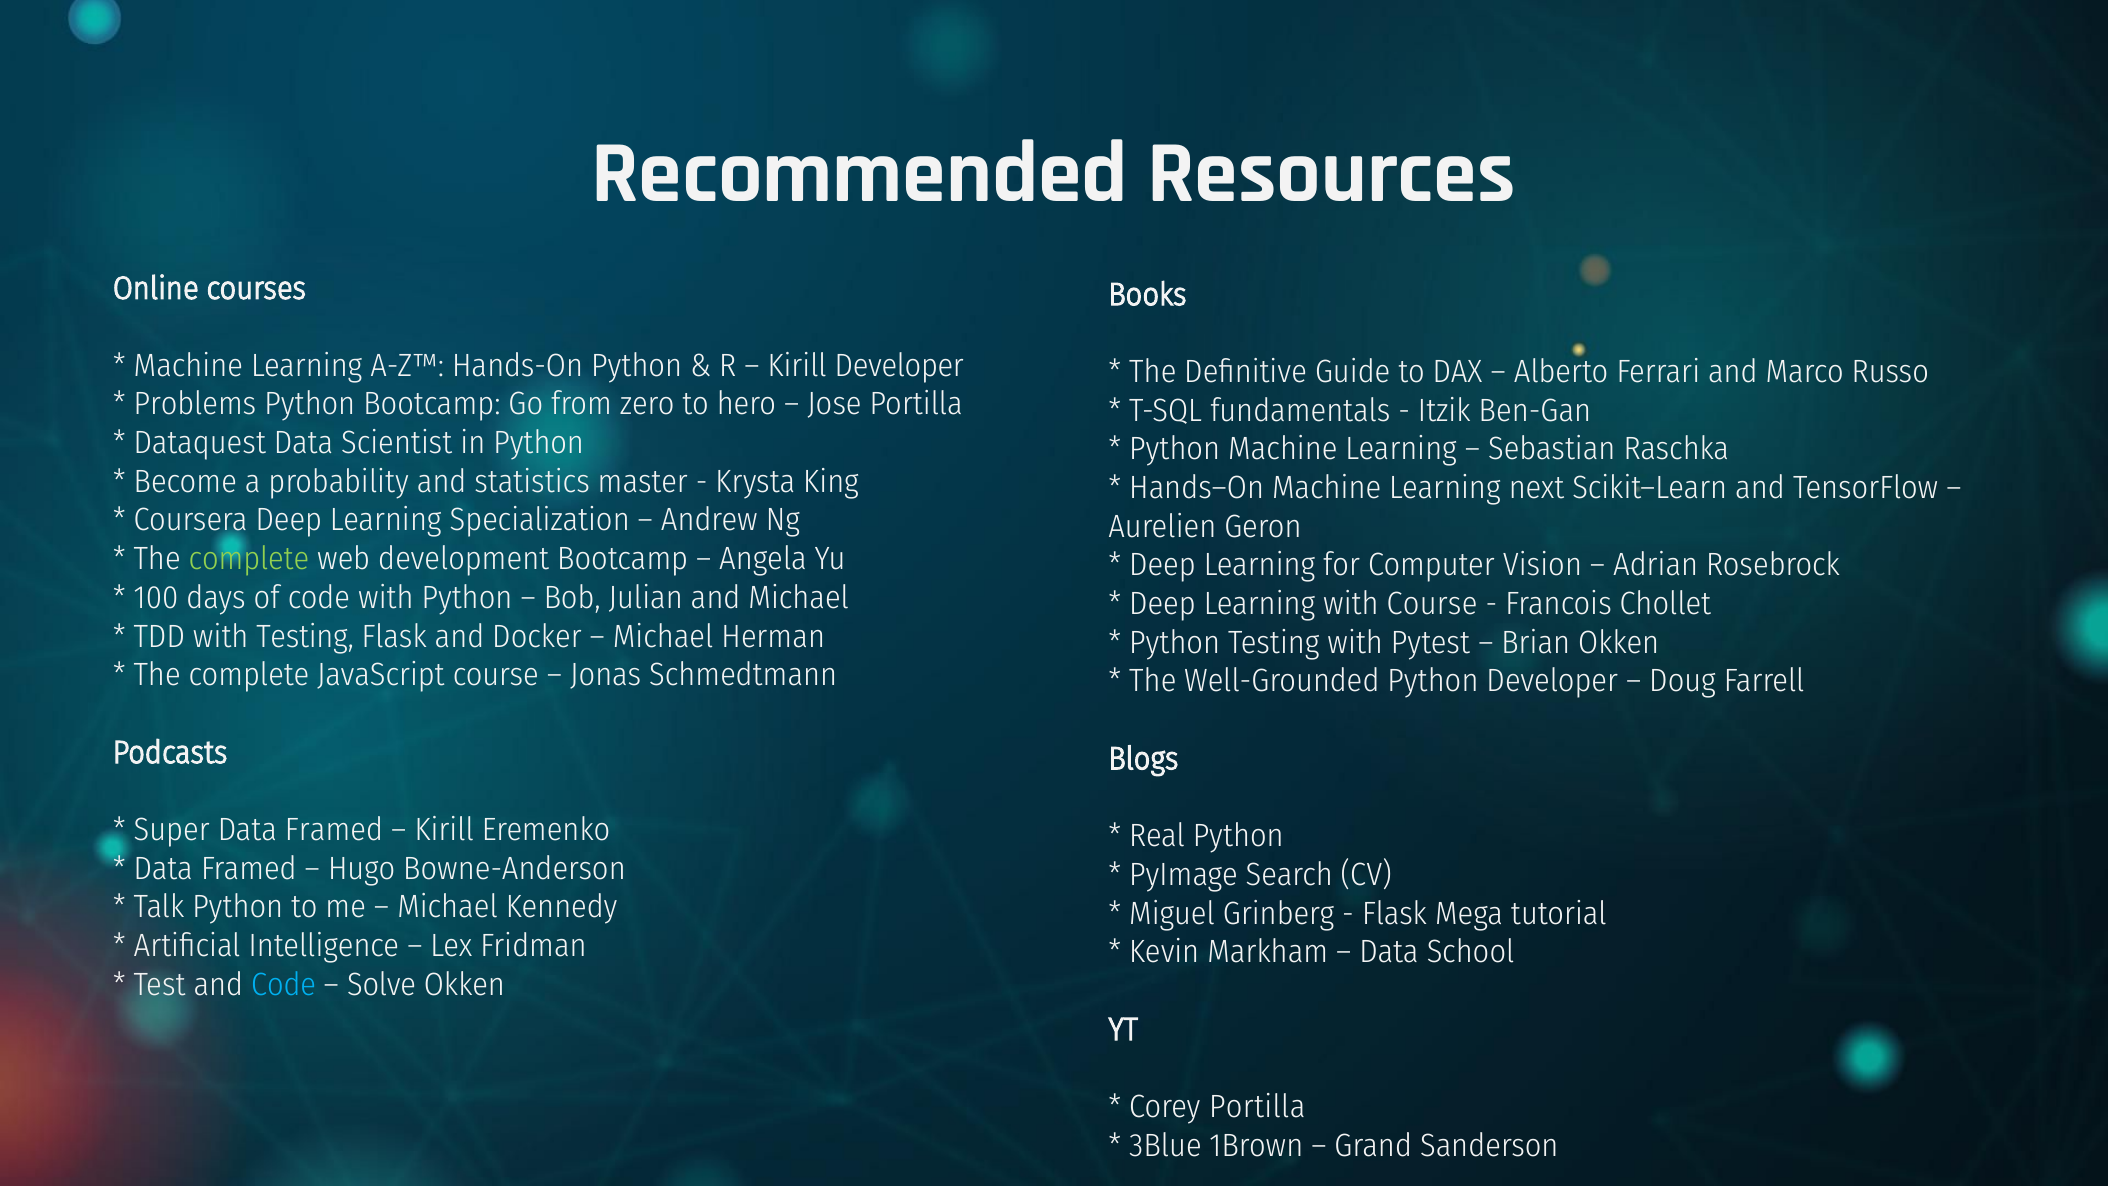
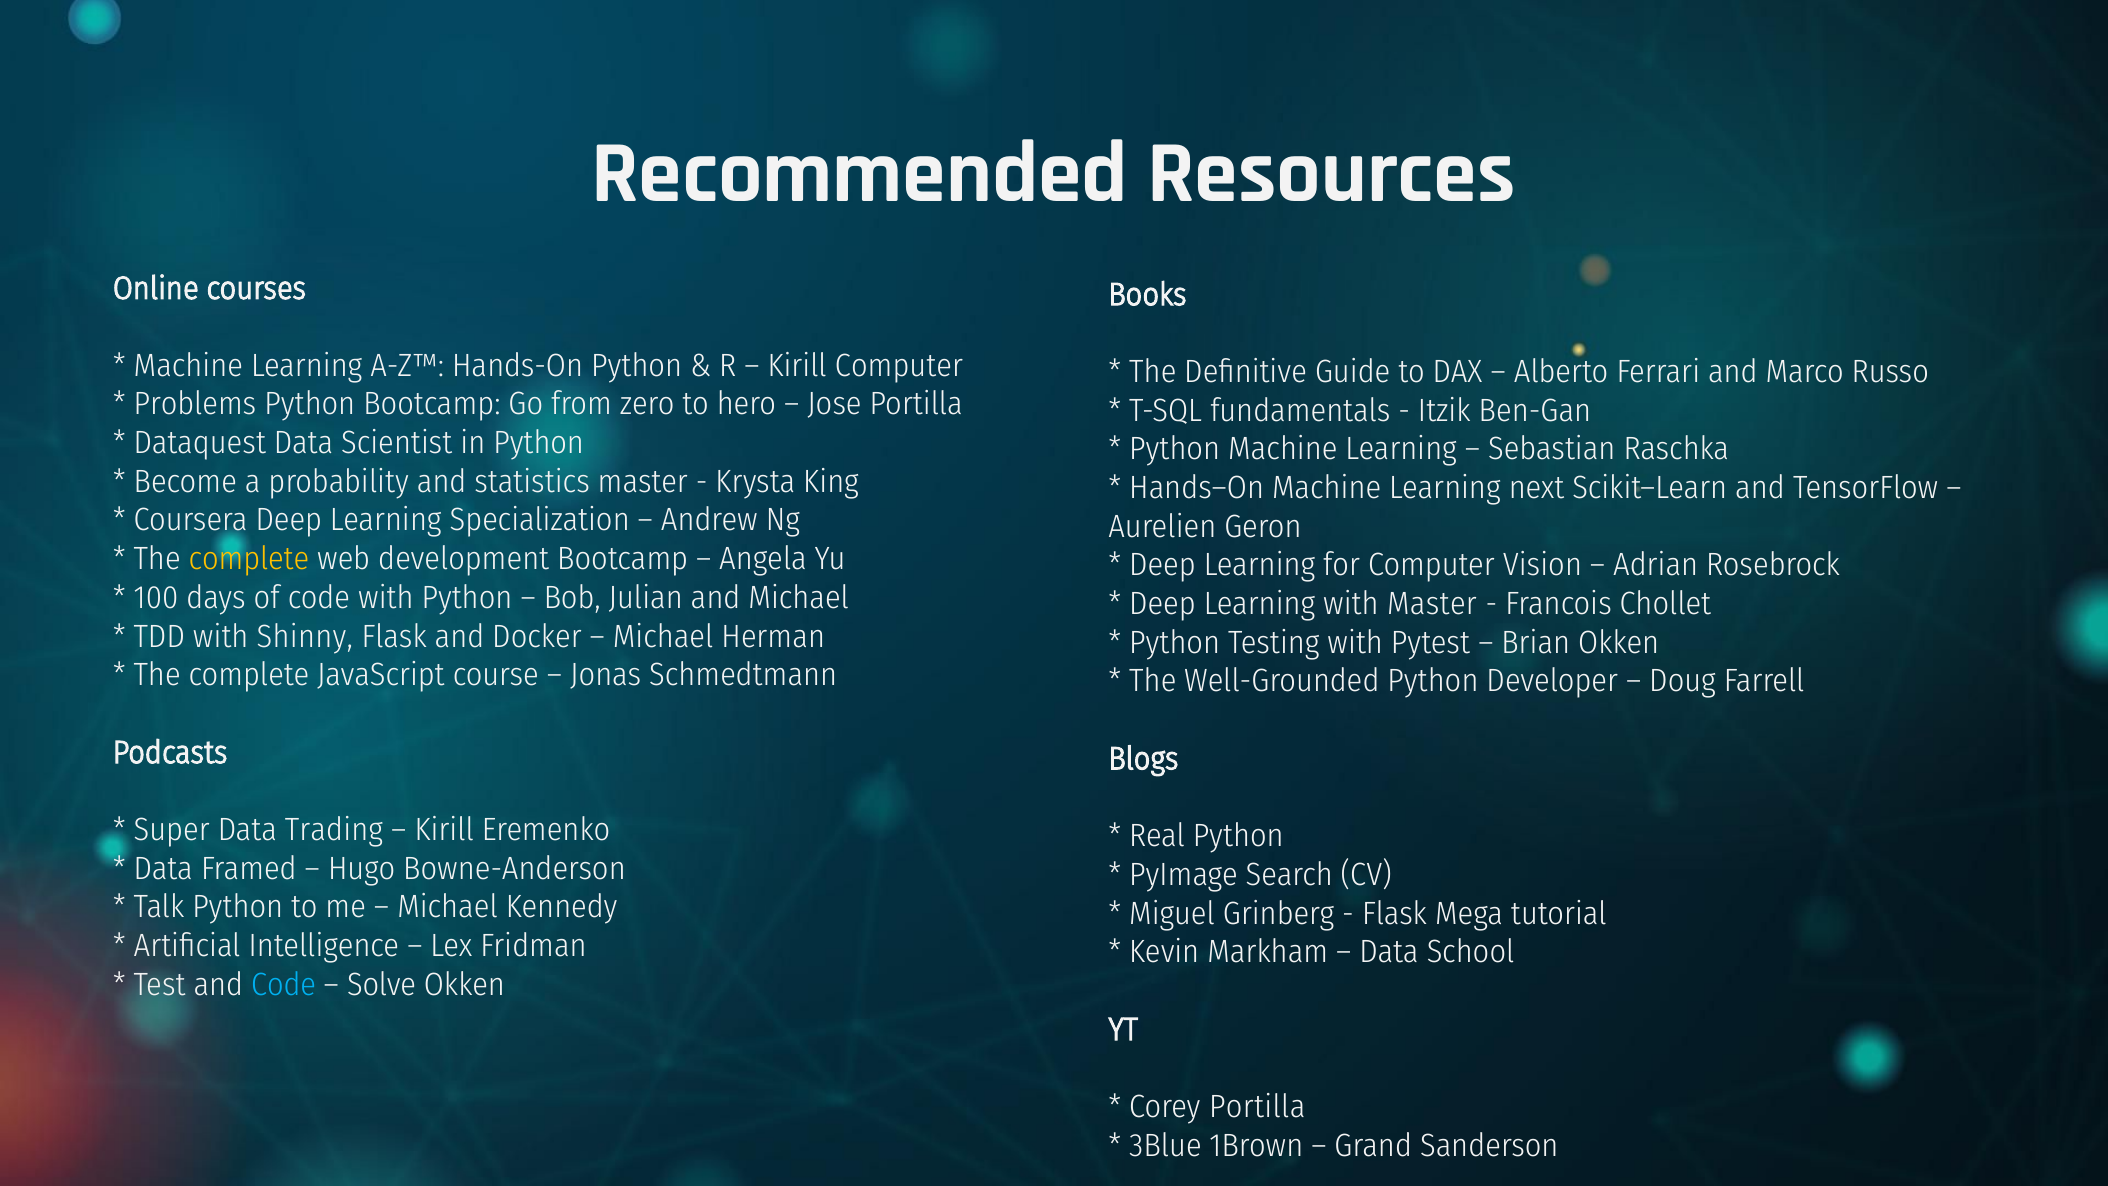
Kirill Developer: Developer -> Computer
complete at (249, 559) colour: light green -> yellow
with Course: Course -> Master
with Testing: Testing -> Shinny
Super Data Framed: Framed -> Trading
